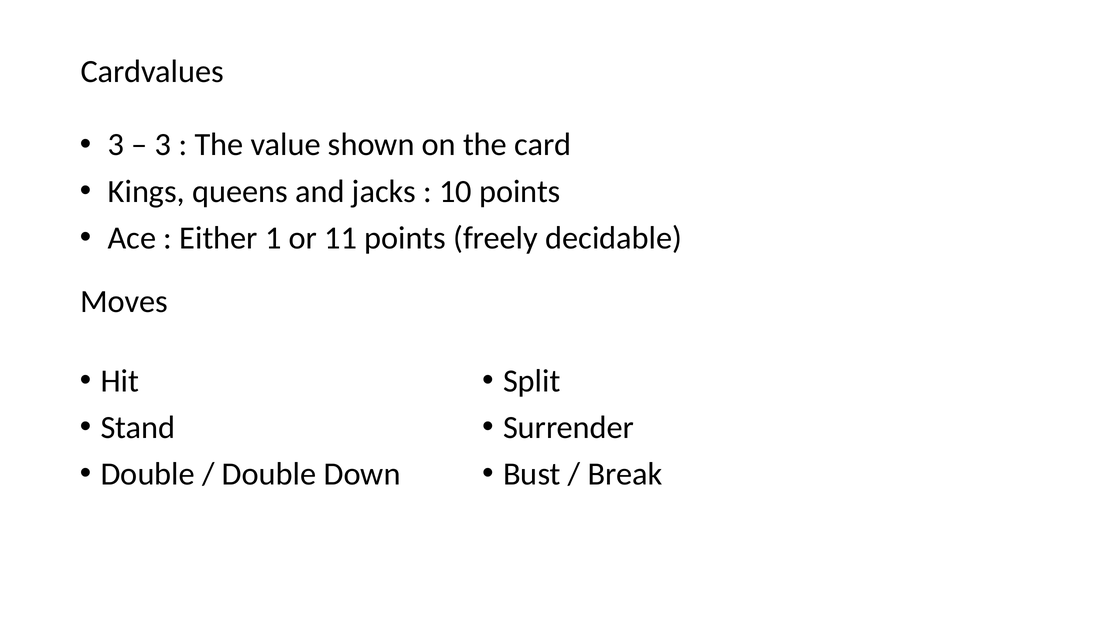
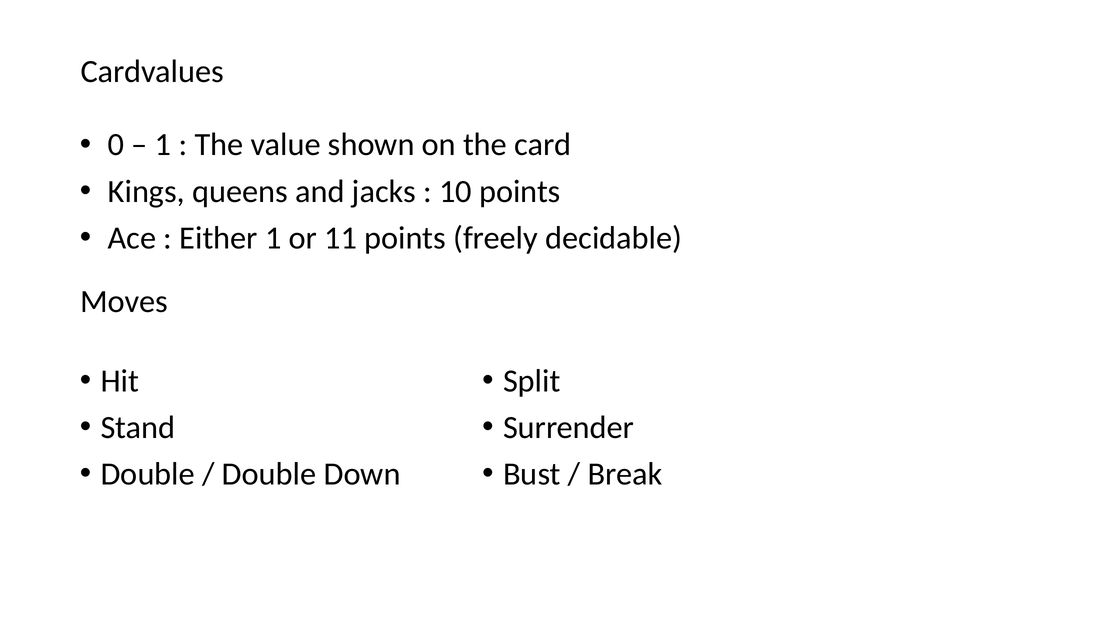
3 at (116, 145): 3 -> 0
3 at (163, 145): 3 -> 1
